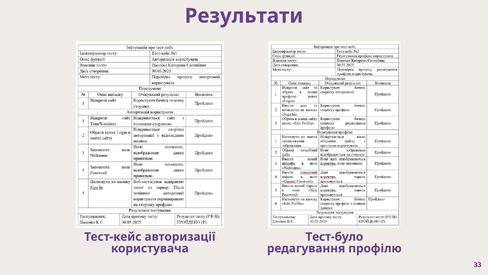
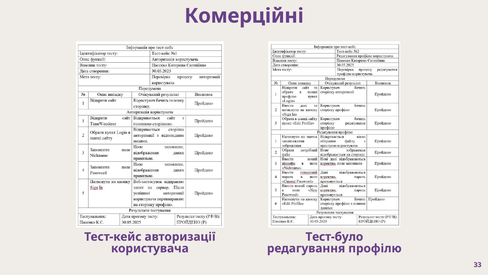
Результати: Результати -> Комерційні
